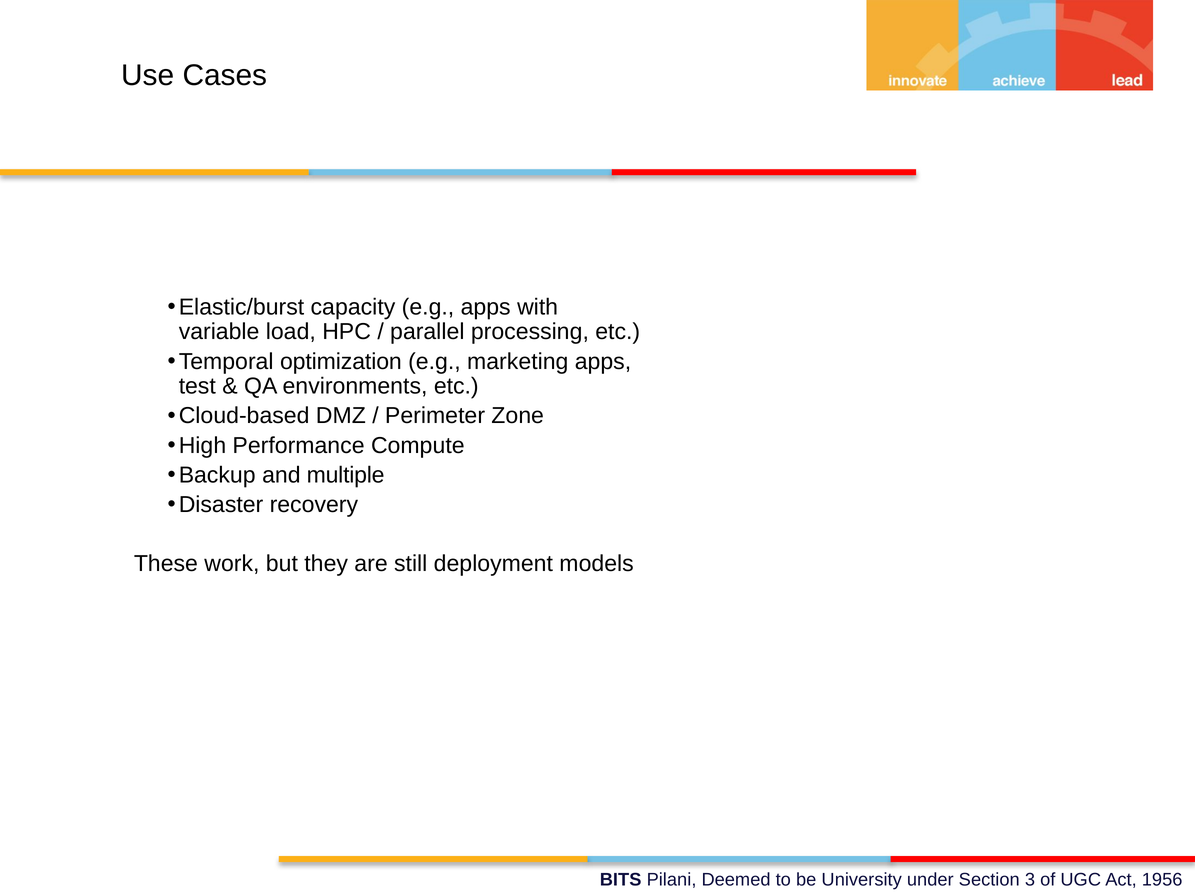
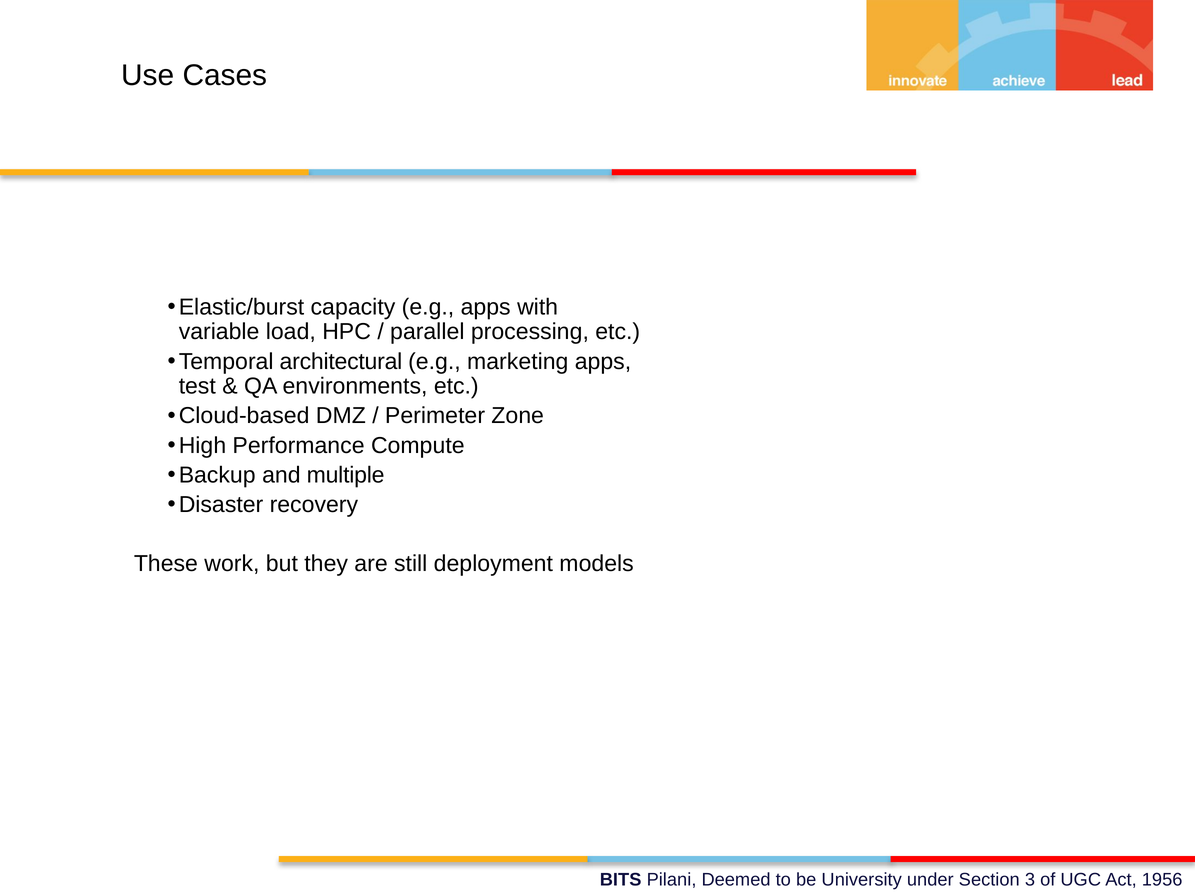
optimization: optimization -> architectural
